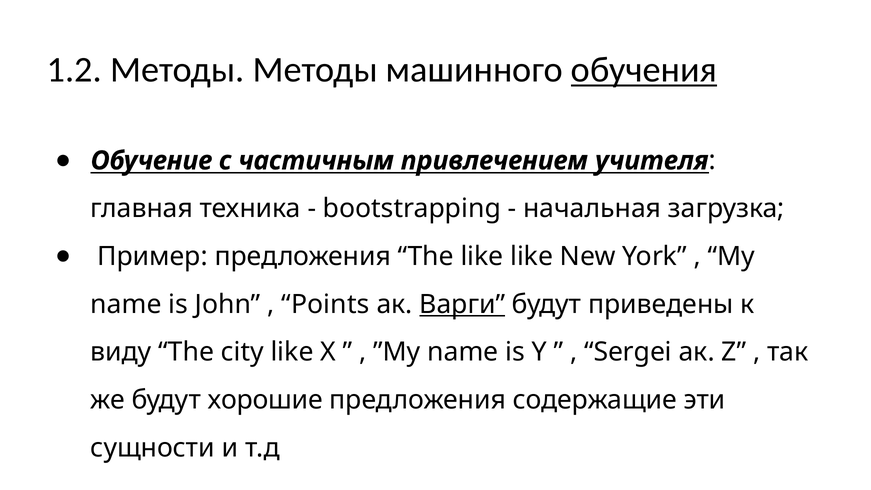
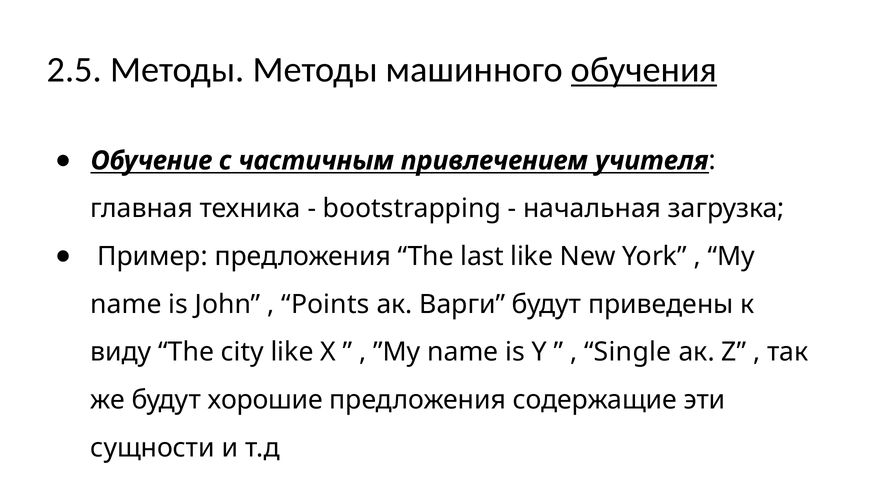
1.2: 1.2 -> 2.5
The like: like -> last
Варги underline: present -> none
Sergei: Sergei -> Single
